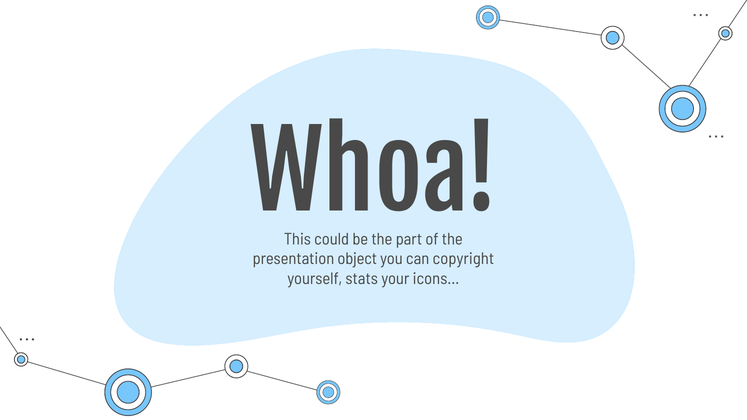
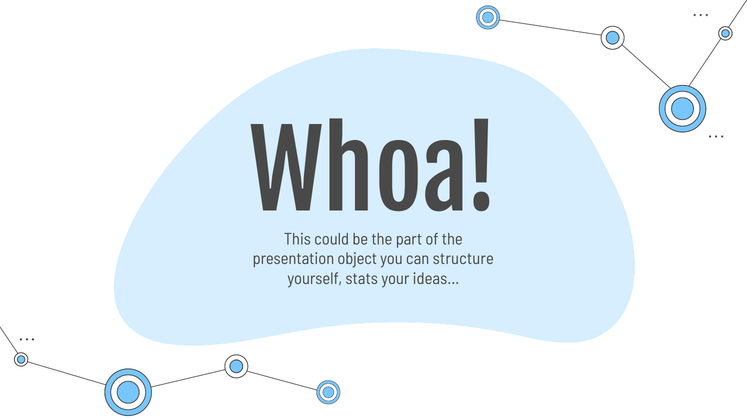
copyright: copyright -> structure
icons…: icons… -> ideas…
